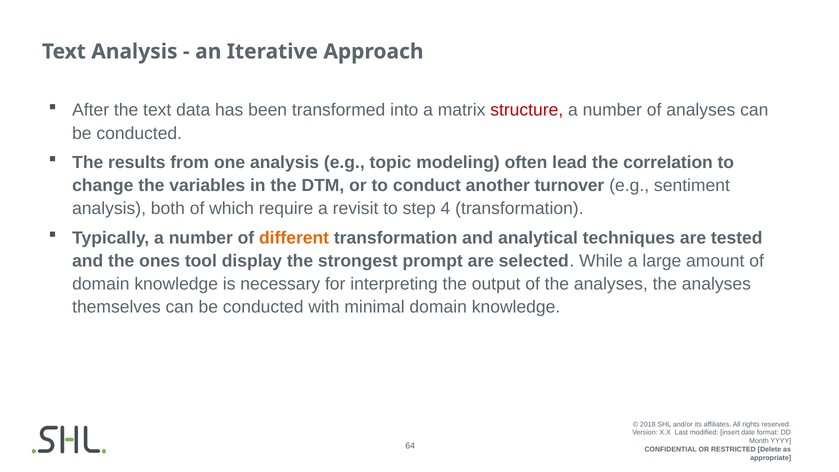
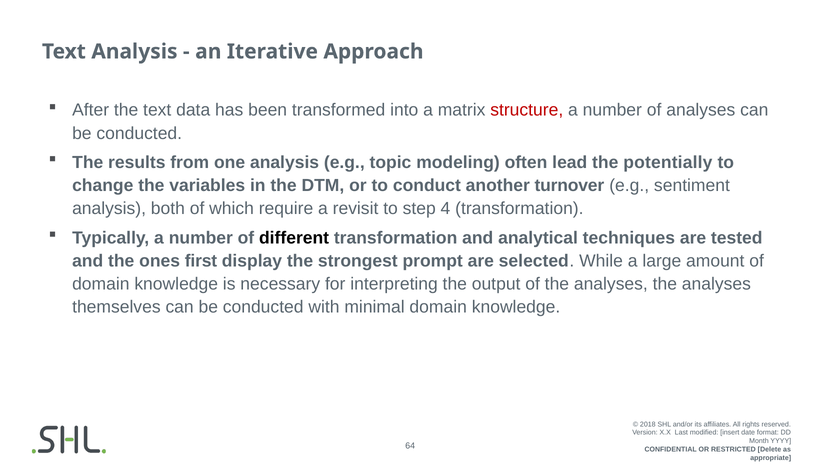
correlation: correlation -> potentially
different colour: orange -> black
tool: tool -> first
